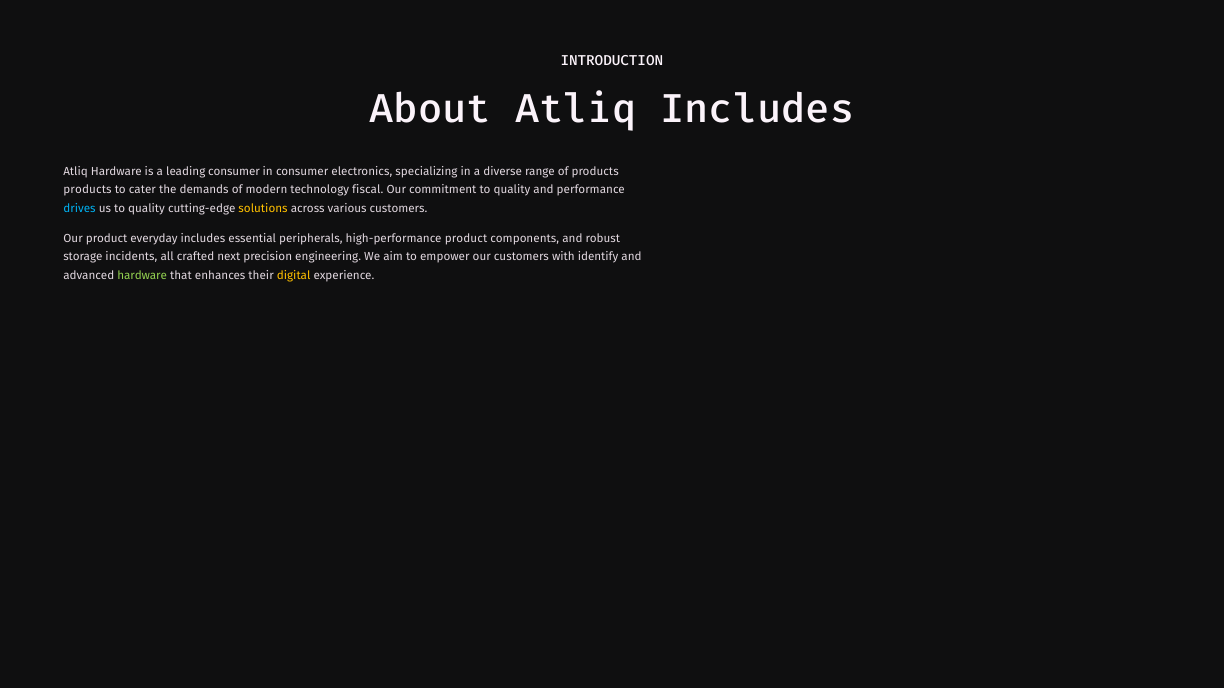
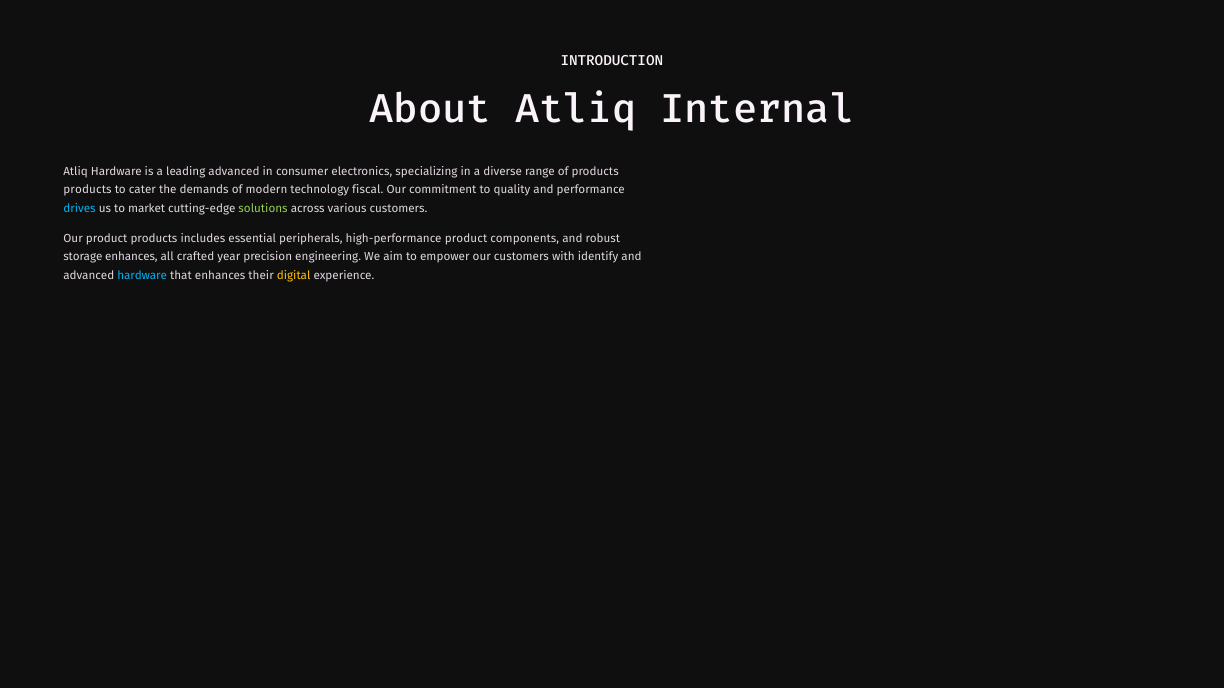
Atliq Includes: Includes -> Internal
leading consumer: consumer -> advanced
us to quality: quality -> market
solutions colour: yellow -> light green
product everyday: everyday -> products
storage incidents: incidents -> enhances
next: next -> year
hardware at (142, 276) colour: light green -> light blue
